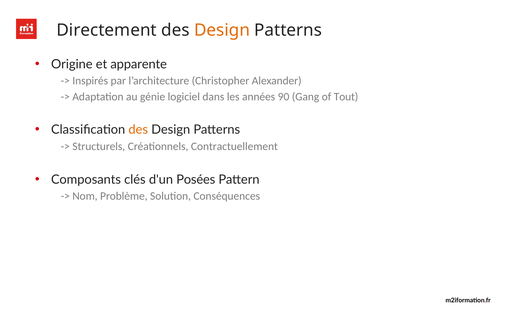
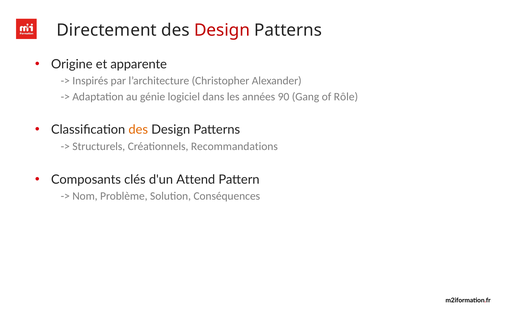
Design at (222, 30) colour: orange -> red
Tout: Tout -> Rôle
Contractuellement: Contractuellement -> Recommandations
Posées: Posées -> Attend
